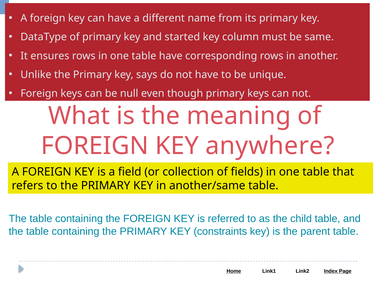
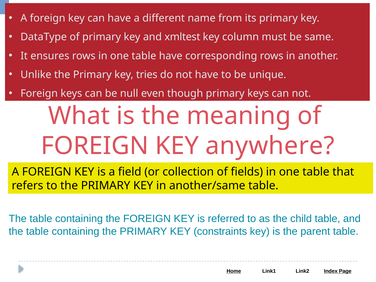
started: started -> xmltest
says: says -> tries
